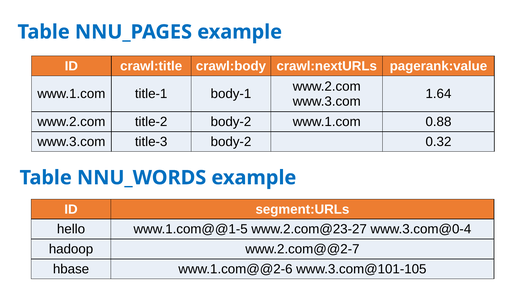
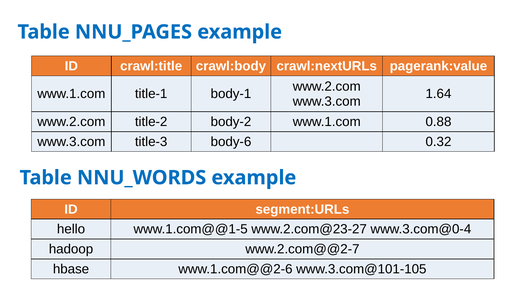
title-3 body-2: body-2 -> body-6
